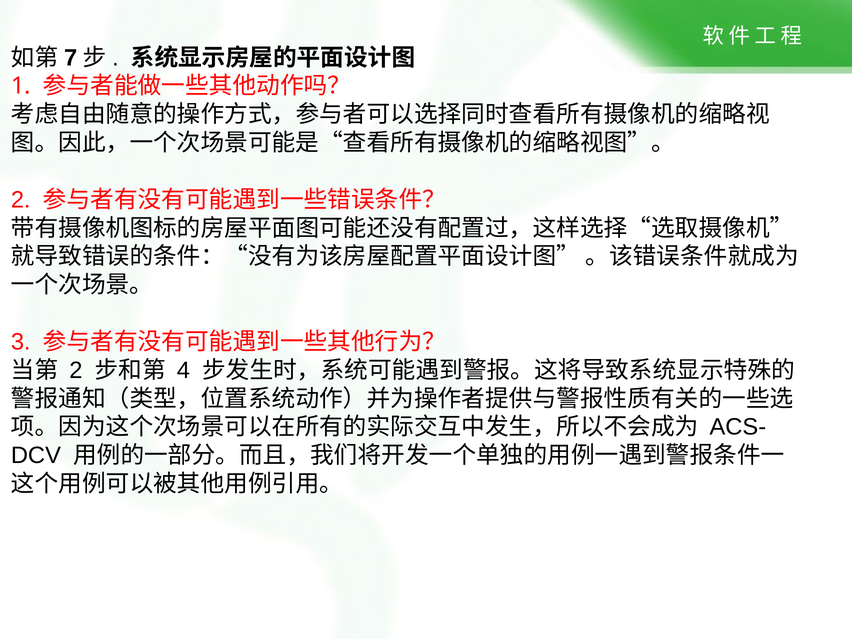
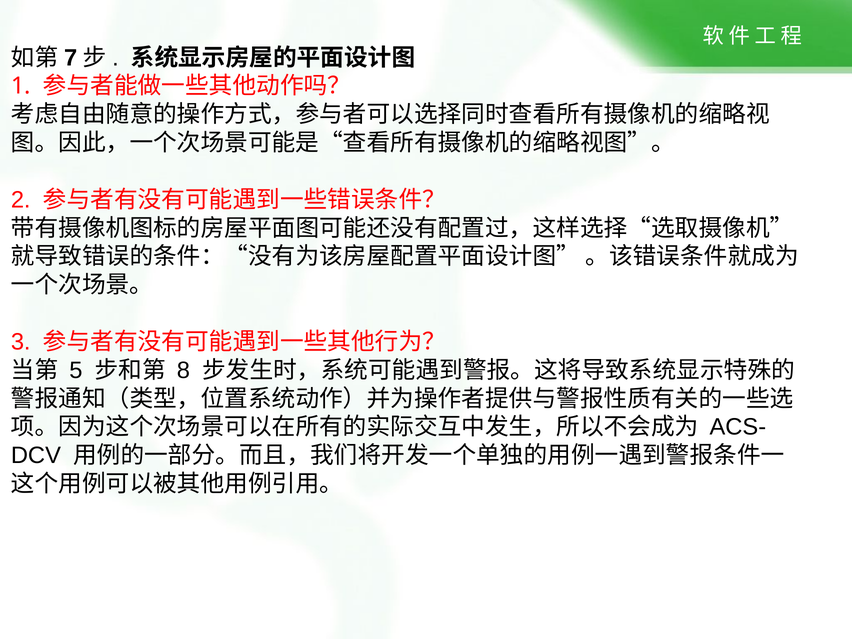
2 at (76, 370): 2 -> 5
4: 4 -> 8
